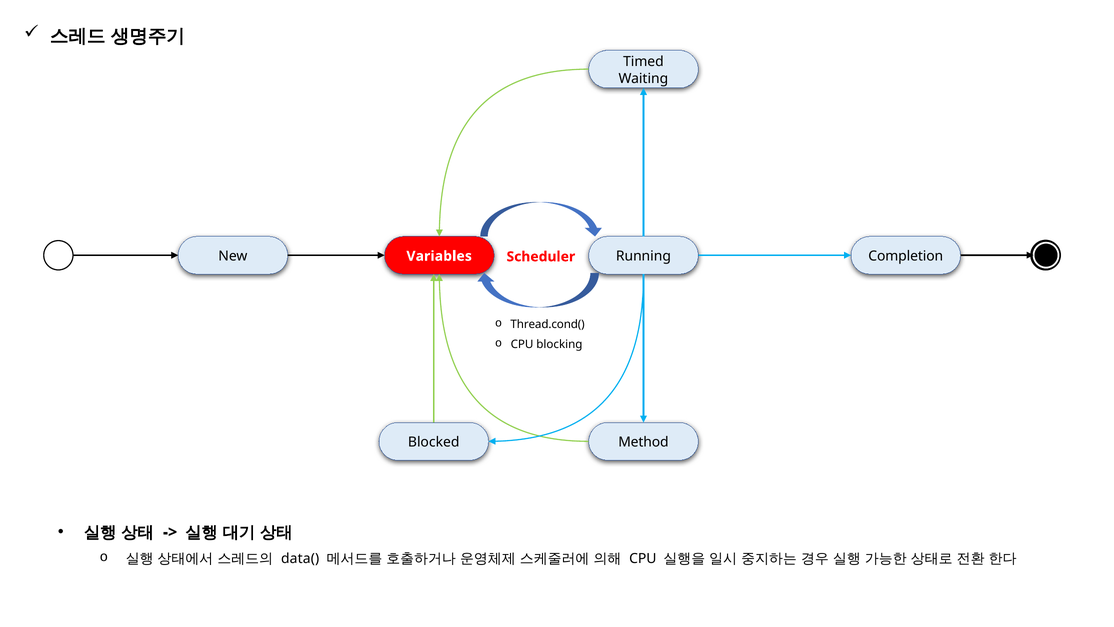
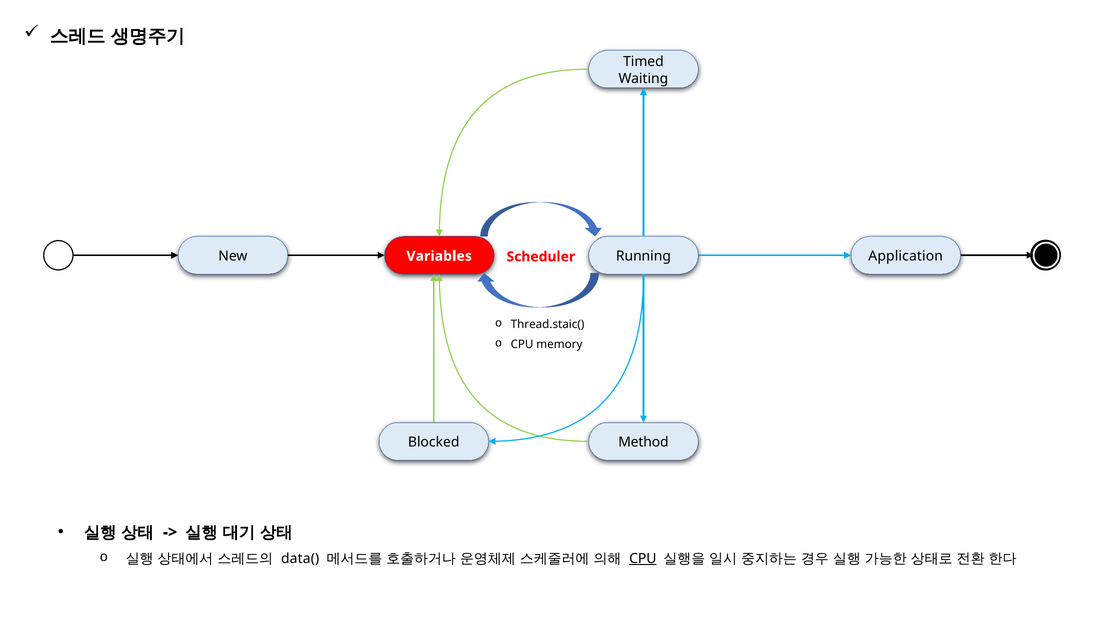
Completion: Completion -> Application
Thread.cond(: Thread.cond( -> Thread.staic(
blocking: blocking -> memory
CPU at (643, 558) underline: none -> present
